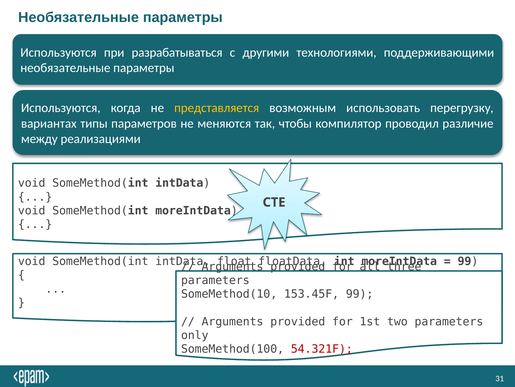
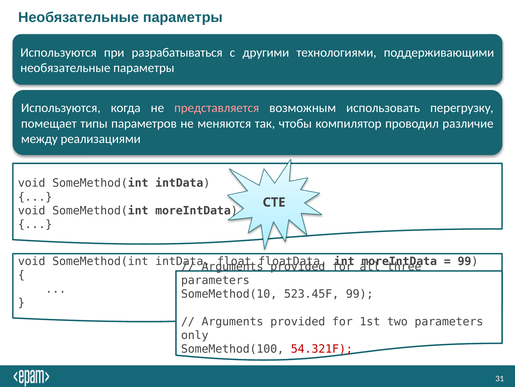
представляется colour: yellow -> pink
вариантах: вариантах -> помещает
153.45F: 153.45F -> 523.45F
